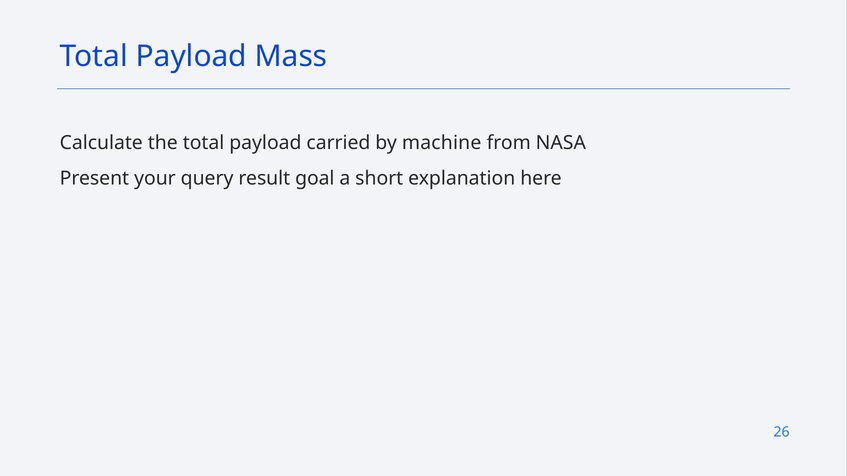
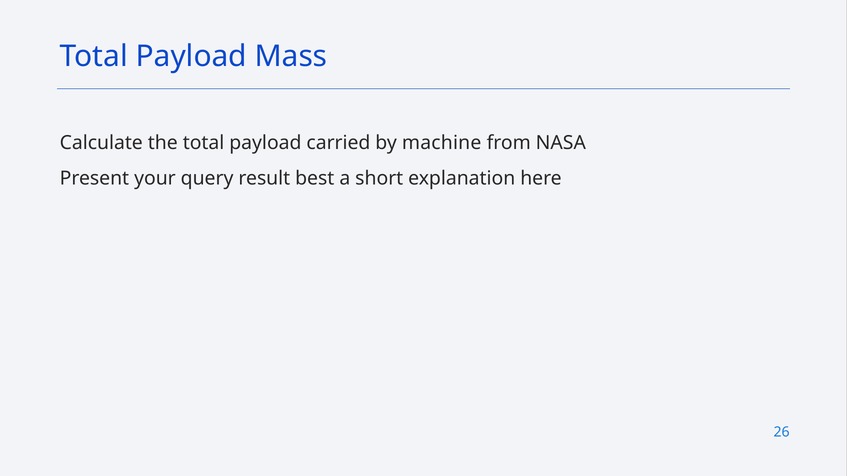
goal: goal -> best
